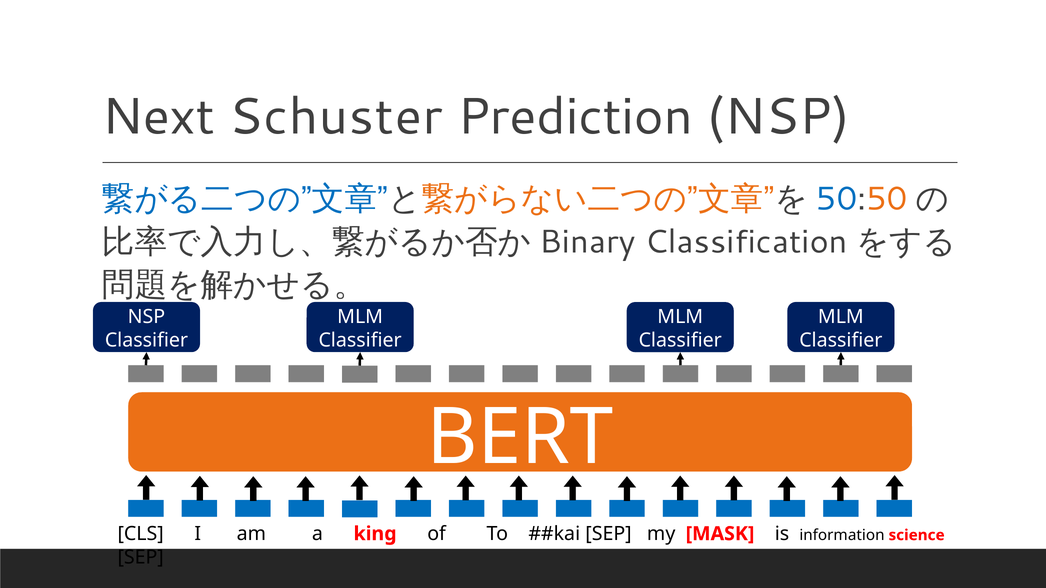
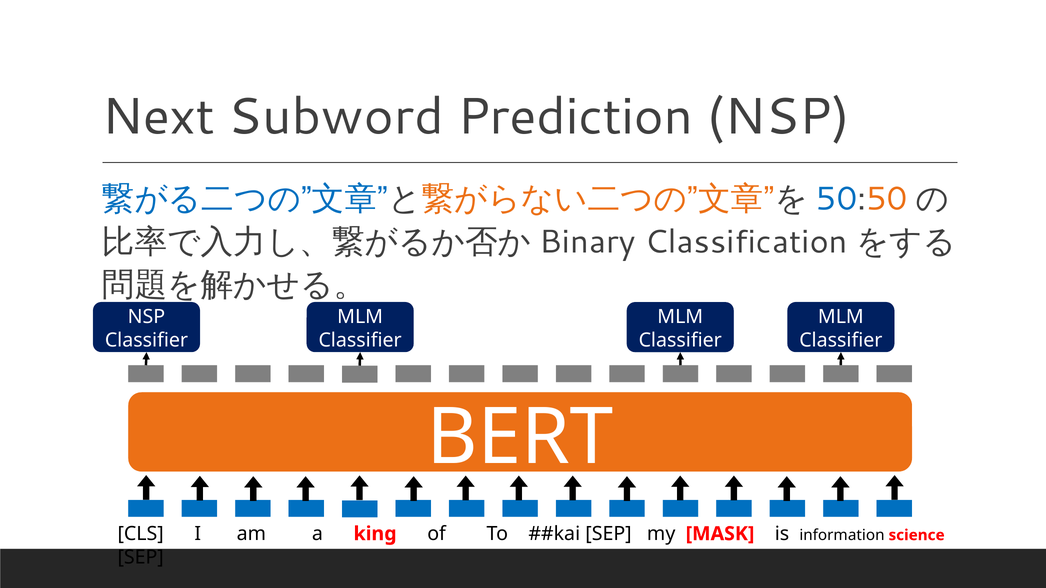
Schuster: Schuster -> Subword
